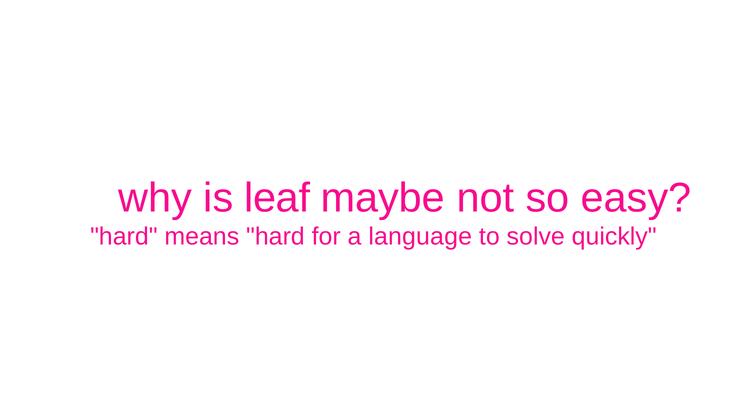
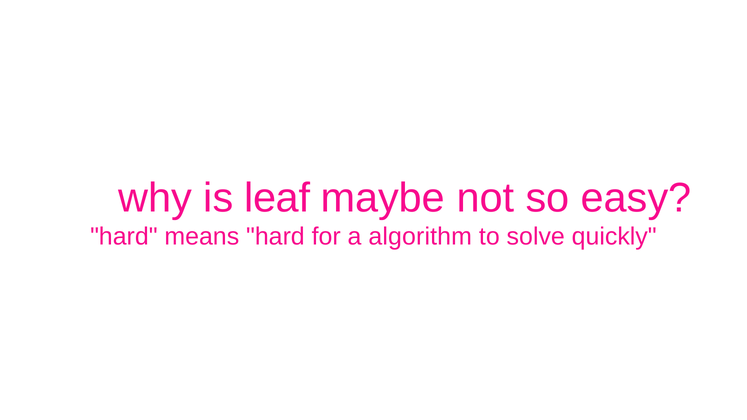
language: language -> algorithm
